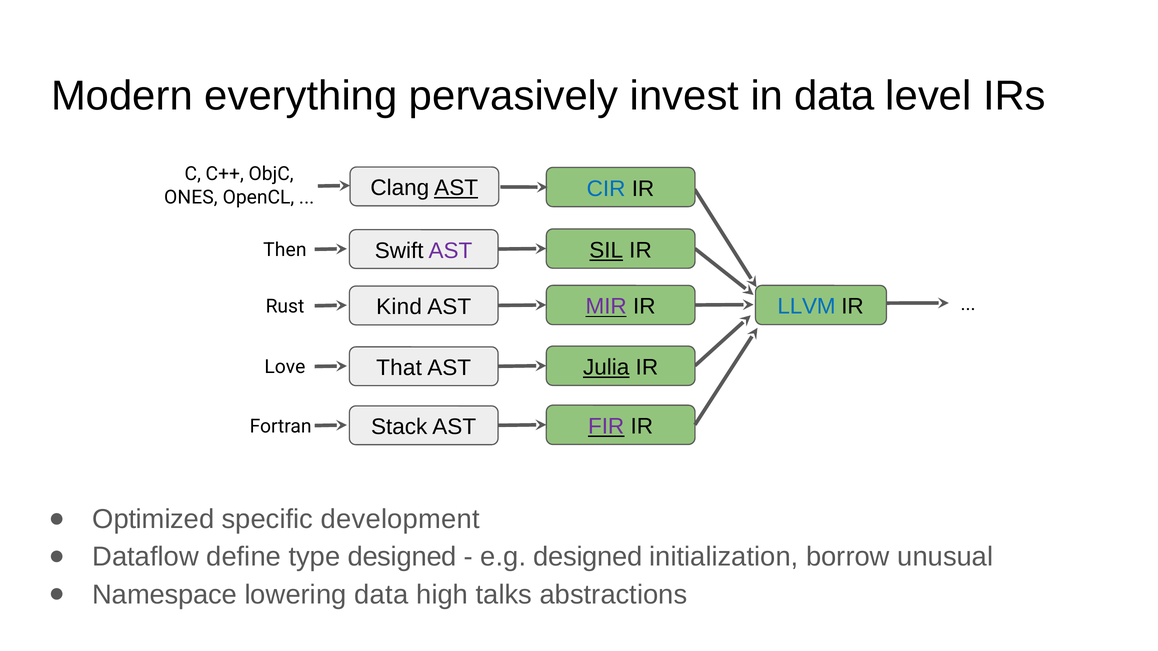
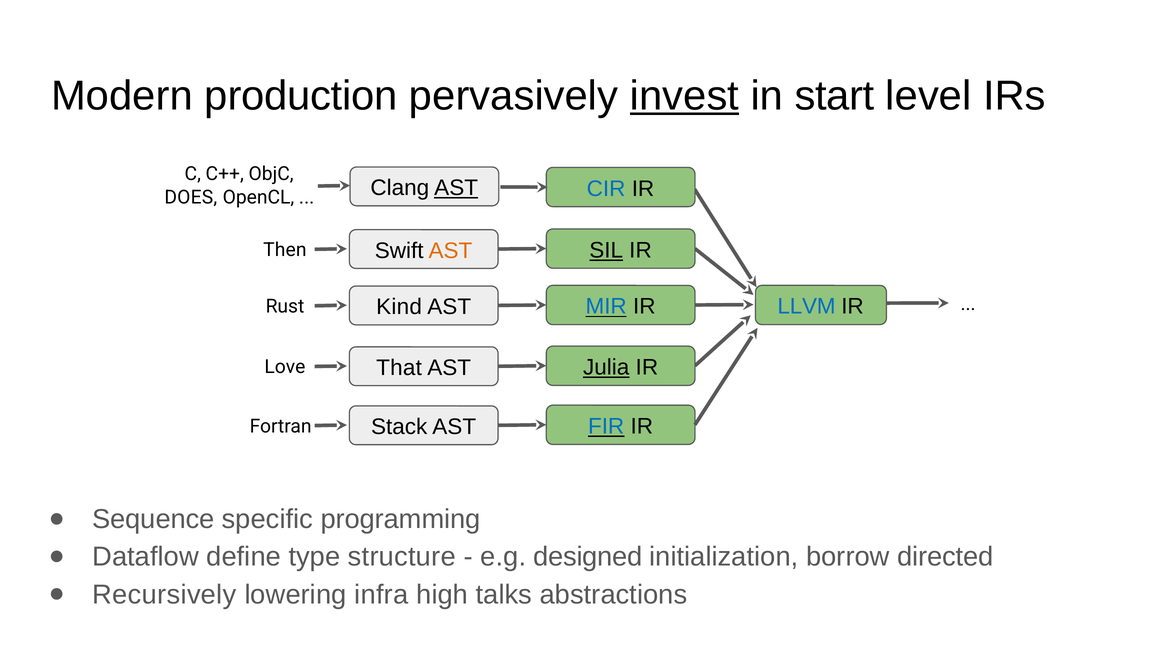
everything: everything -> production
invest underline: none -> present
in data: data -> start
ONES: ONES -> DOES
AST at (450, 251) colour: purple -> orange
MIR colour: purple -> blue
FIR colour: purple -> blue
Optimized: Optimized -> Sequence
development: development -> programming
type designed: designed -> structure
unusual: unusual -> directed
Namespace: Namespace -> Recursively
lowering data: data -> infra
